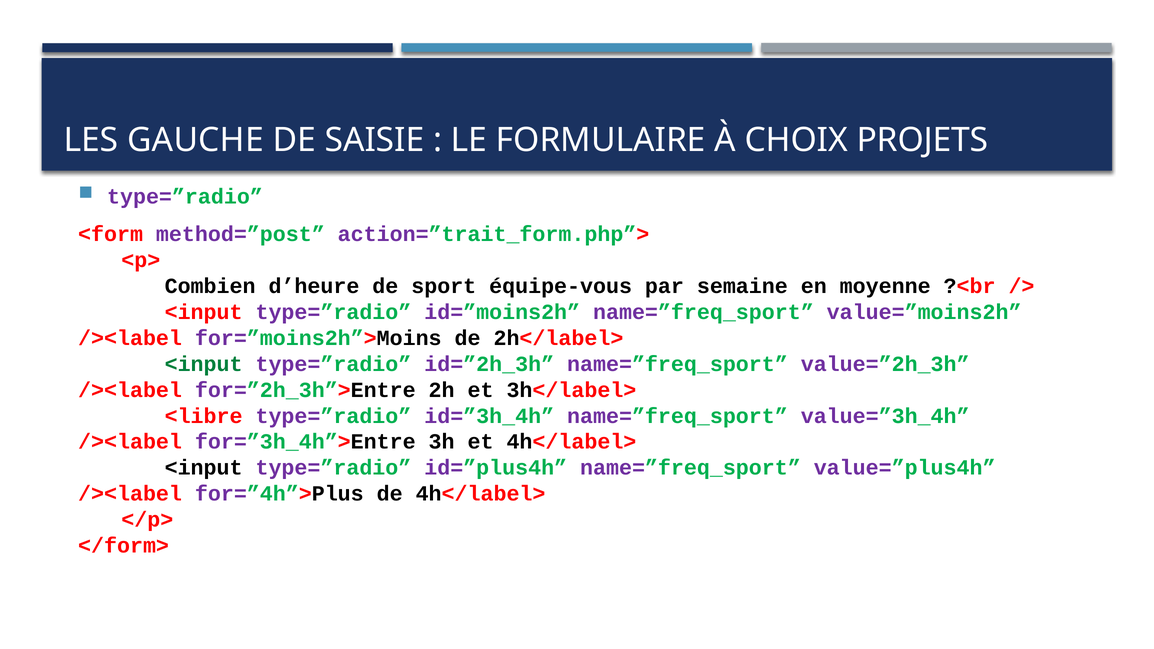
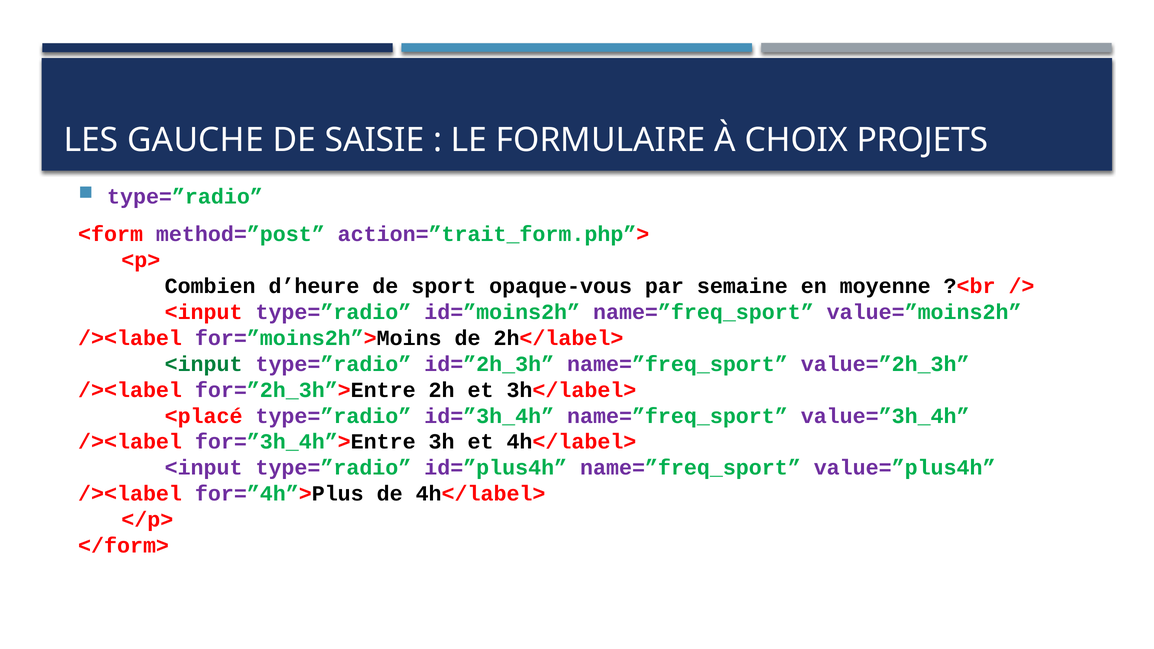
équipe-vous: équipe-vous -> opaque-vous
<libre: <libre -> <placé
<input at (204, 468) colour: black -> purple
